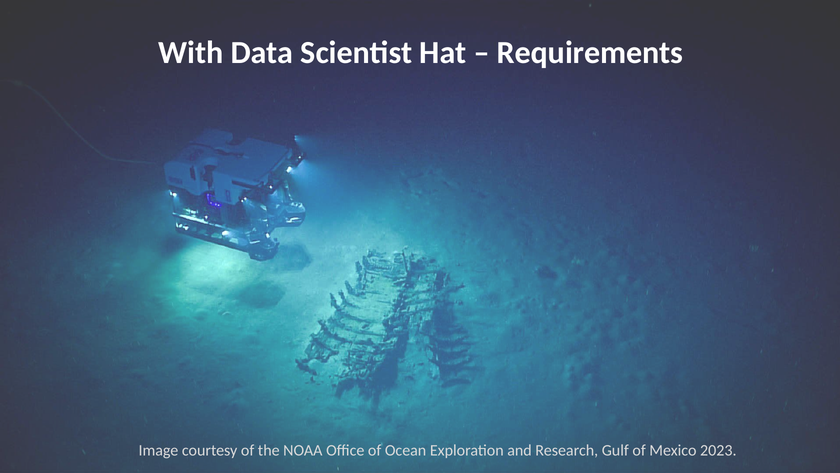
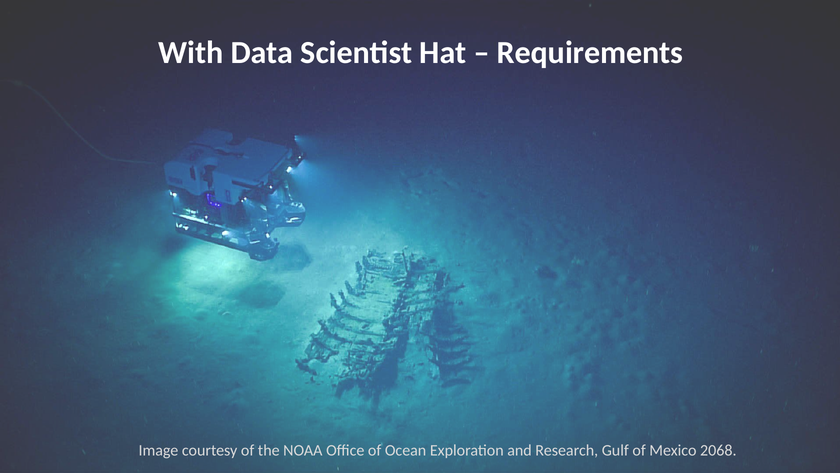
2023: 2023 -> 2068
